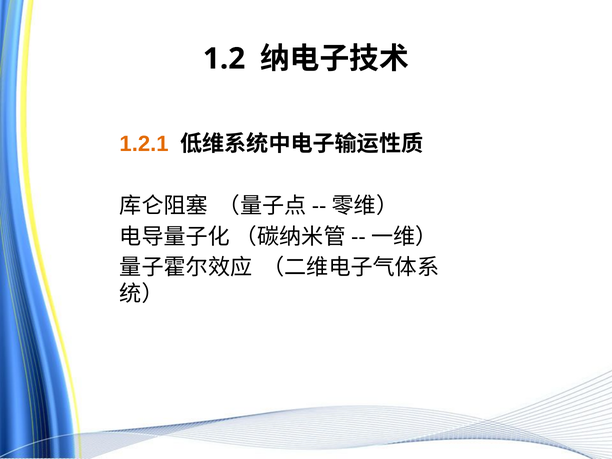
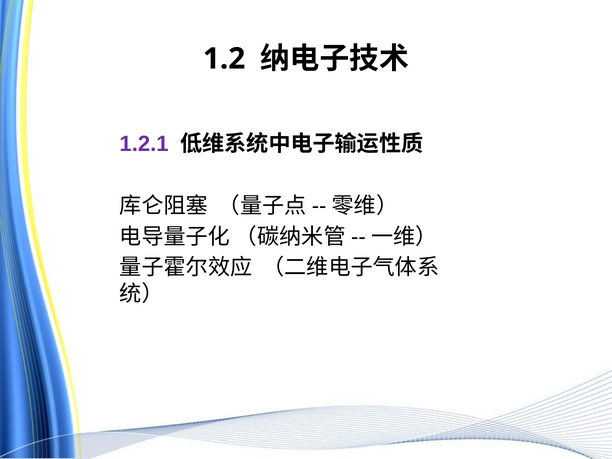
1.2.1 colour: orange -> purple
